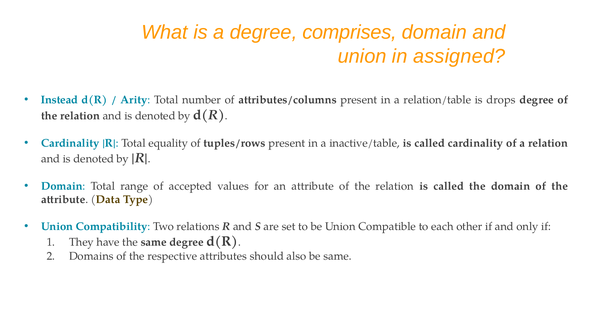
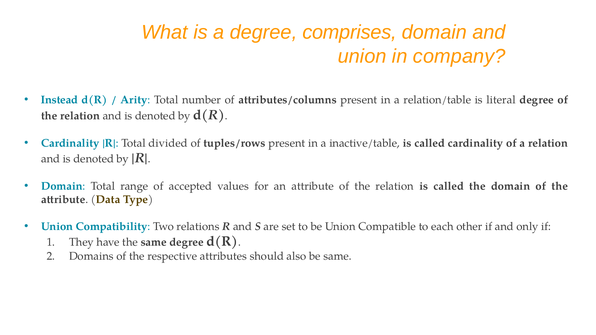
assigned: assigned -> company
drops: drops -> literal
equality: equality -> divided
